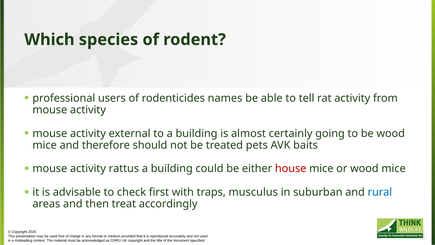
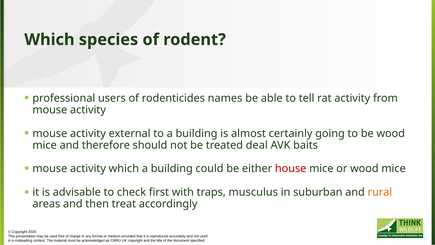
pets: pets -> deal
activity rattus: rattus -> which
rural colour: blue -> orange
